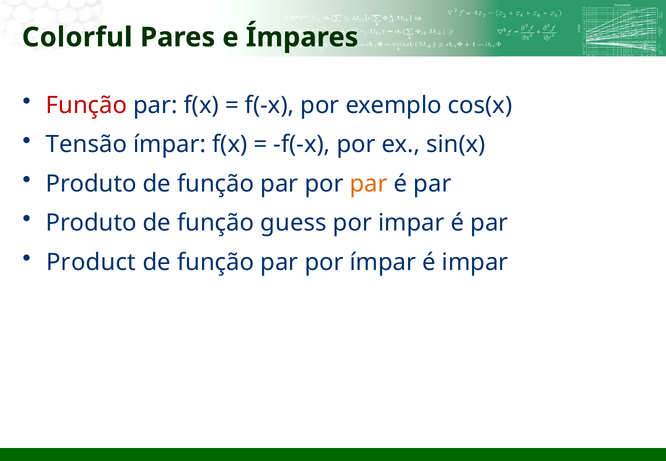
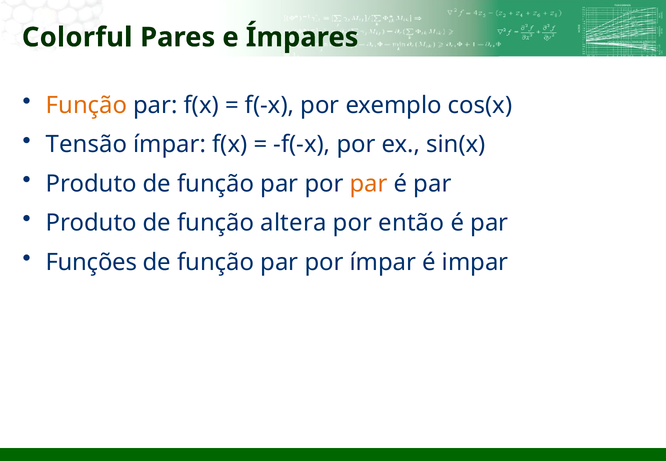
Função at (87, 105) colour: red -> orange
guess: guess -> altera
por impar: impar -> então
Product: Product -> Funções
